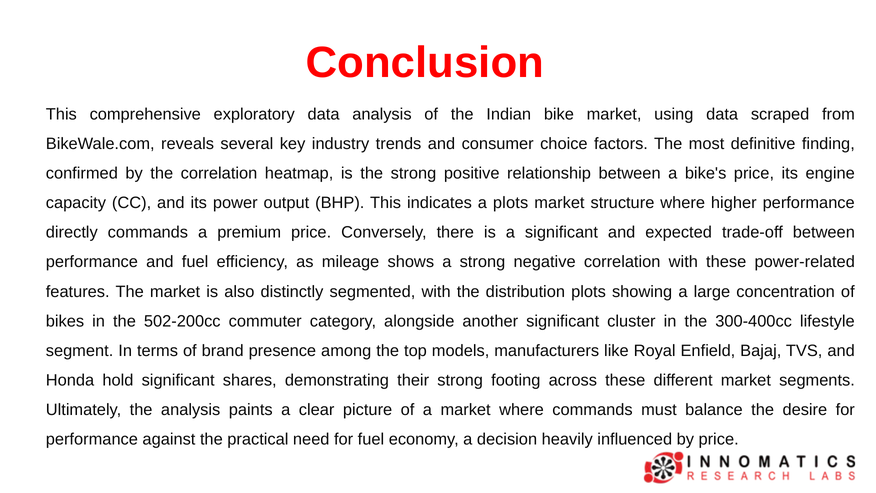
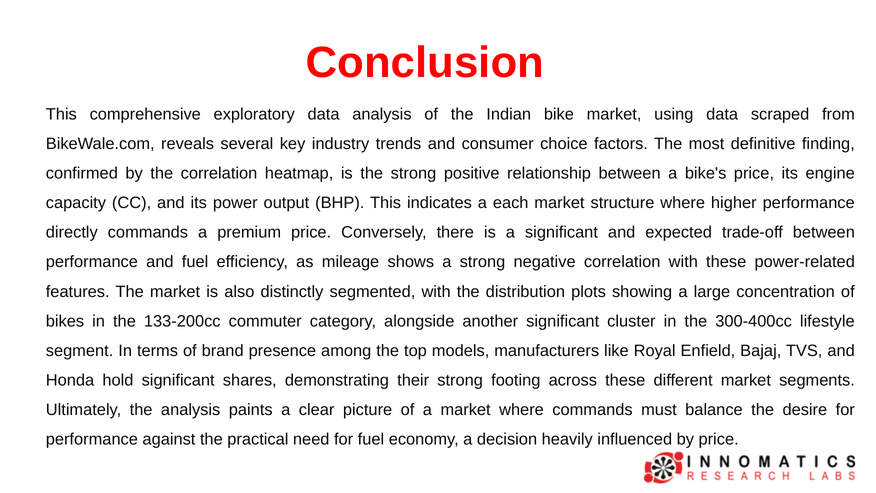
a plots: plots -> each
502-200cc: 502-200cc -> 133-200cc
